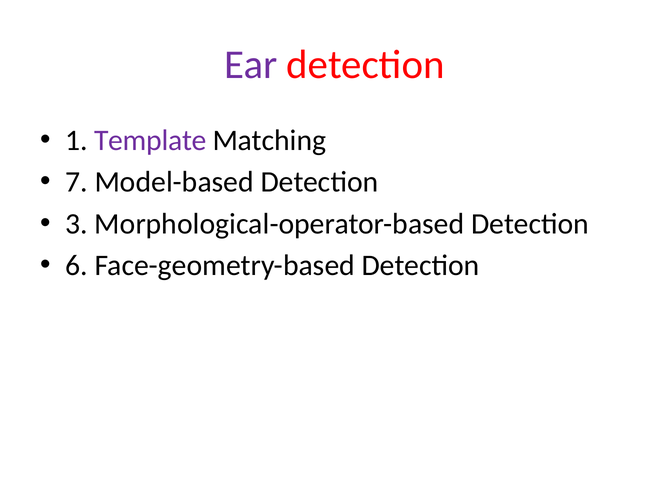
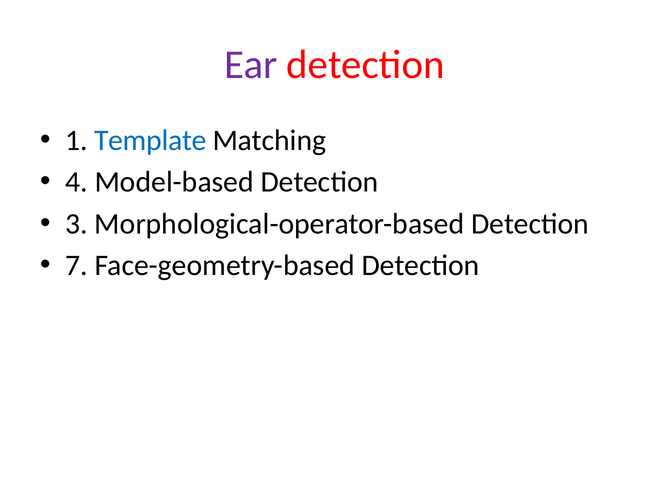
Template colour: purple -> blue
7: 7 -> 4
6: 6 -> 7
